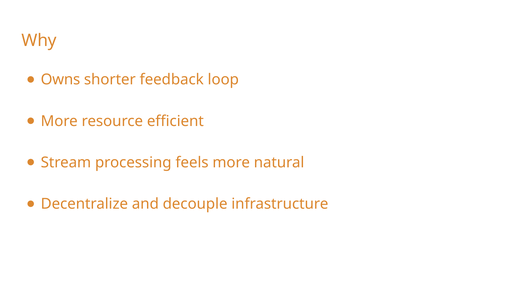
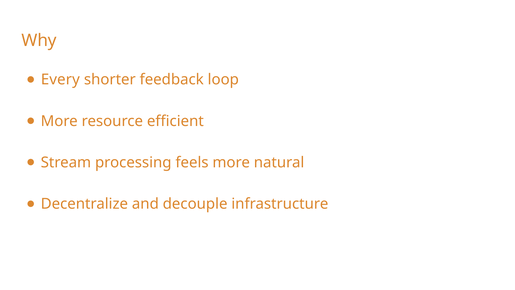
Owns: Owns -> Every
